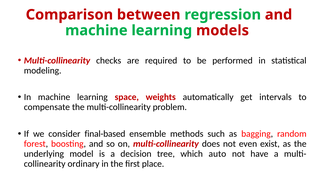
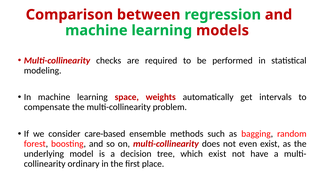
final-based: final-based -> care-based
which auto: auto -> exist
